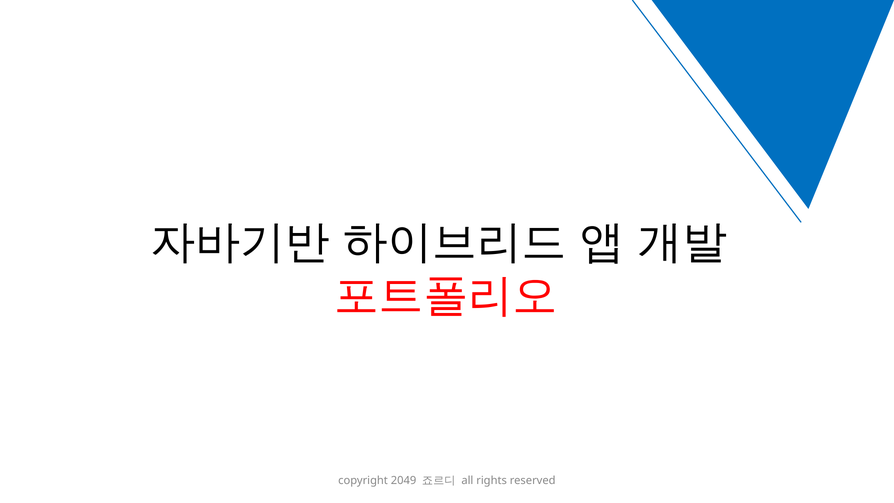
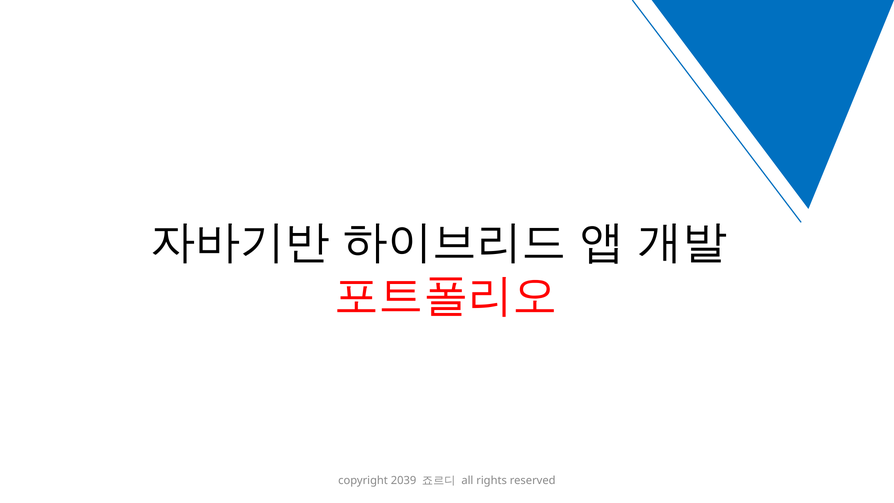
2049: 2049 -> 2039
